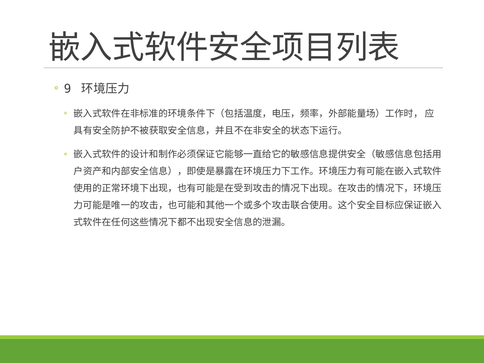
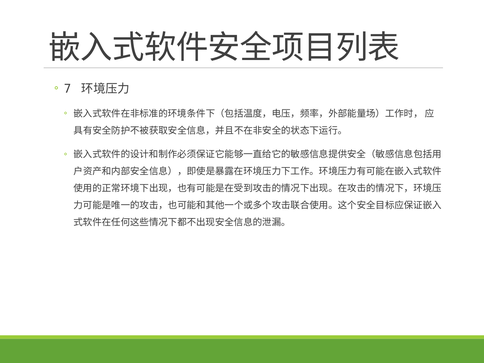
9: 9 -> 7
